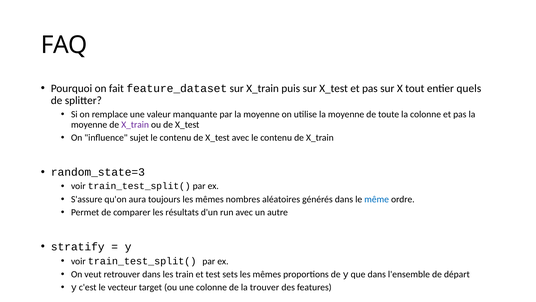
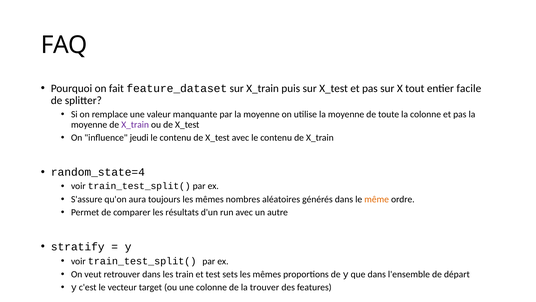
quels: quels -> facile
sujet: sujet -> jeudi
random_state=3: random_state=3 -> random_state=4
même colour: blue -> orange
